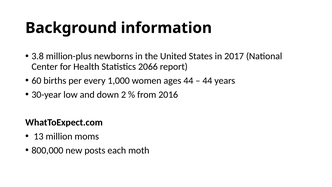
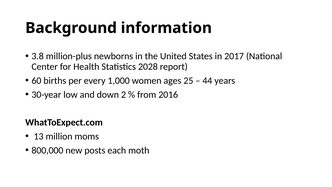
2066: 2066 -> 2028
ages 44: 44 -> 25
